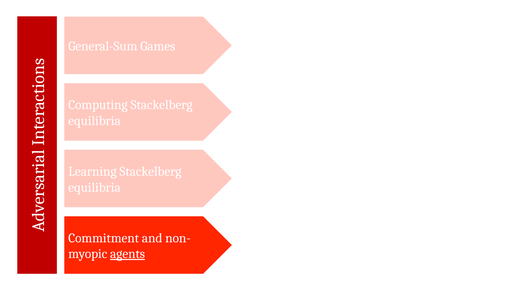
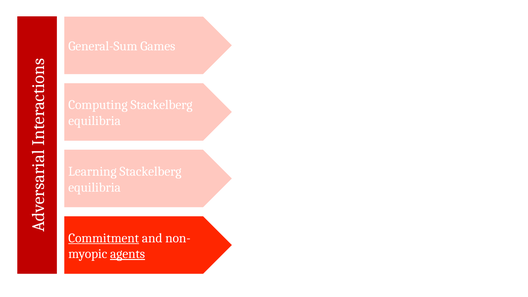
Commitment underline: none -> present
